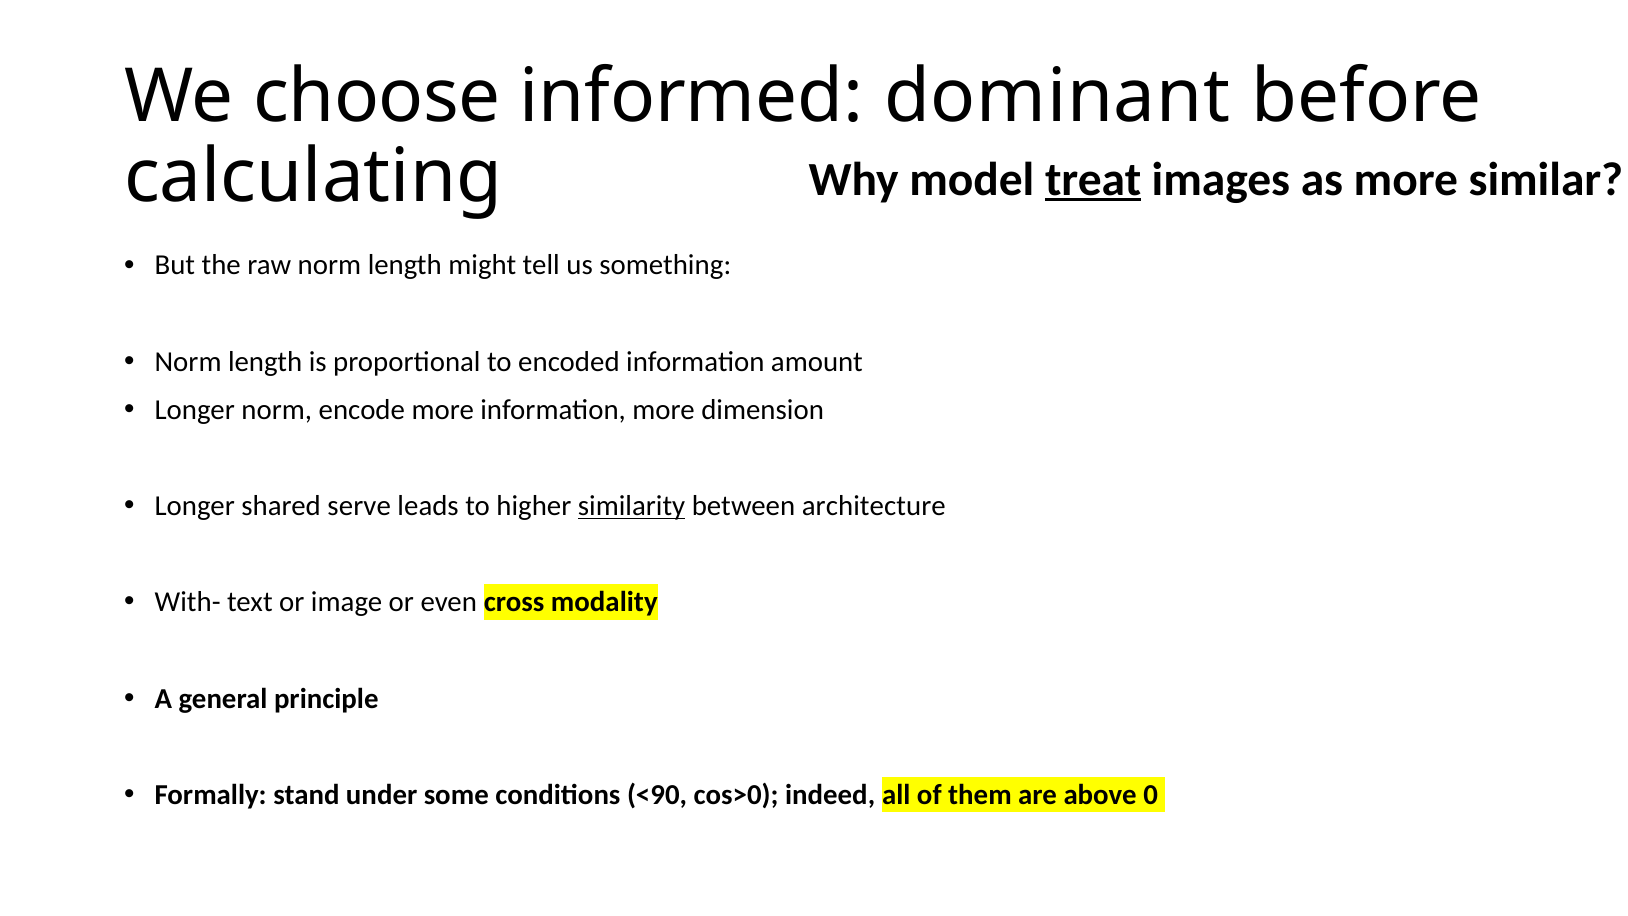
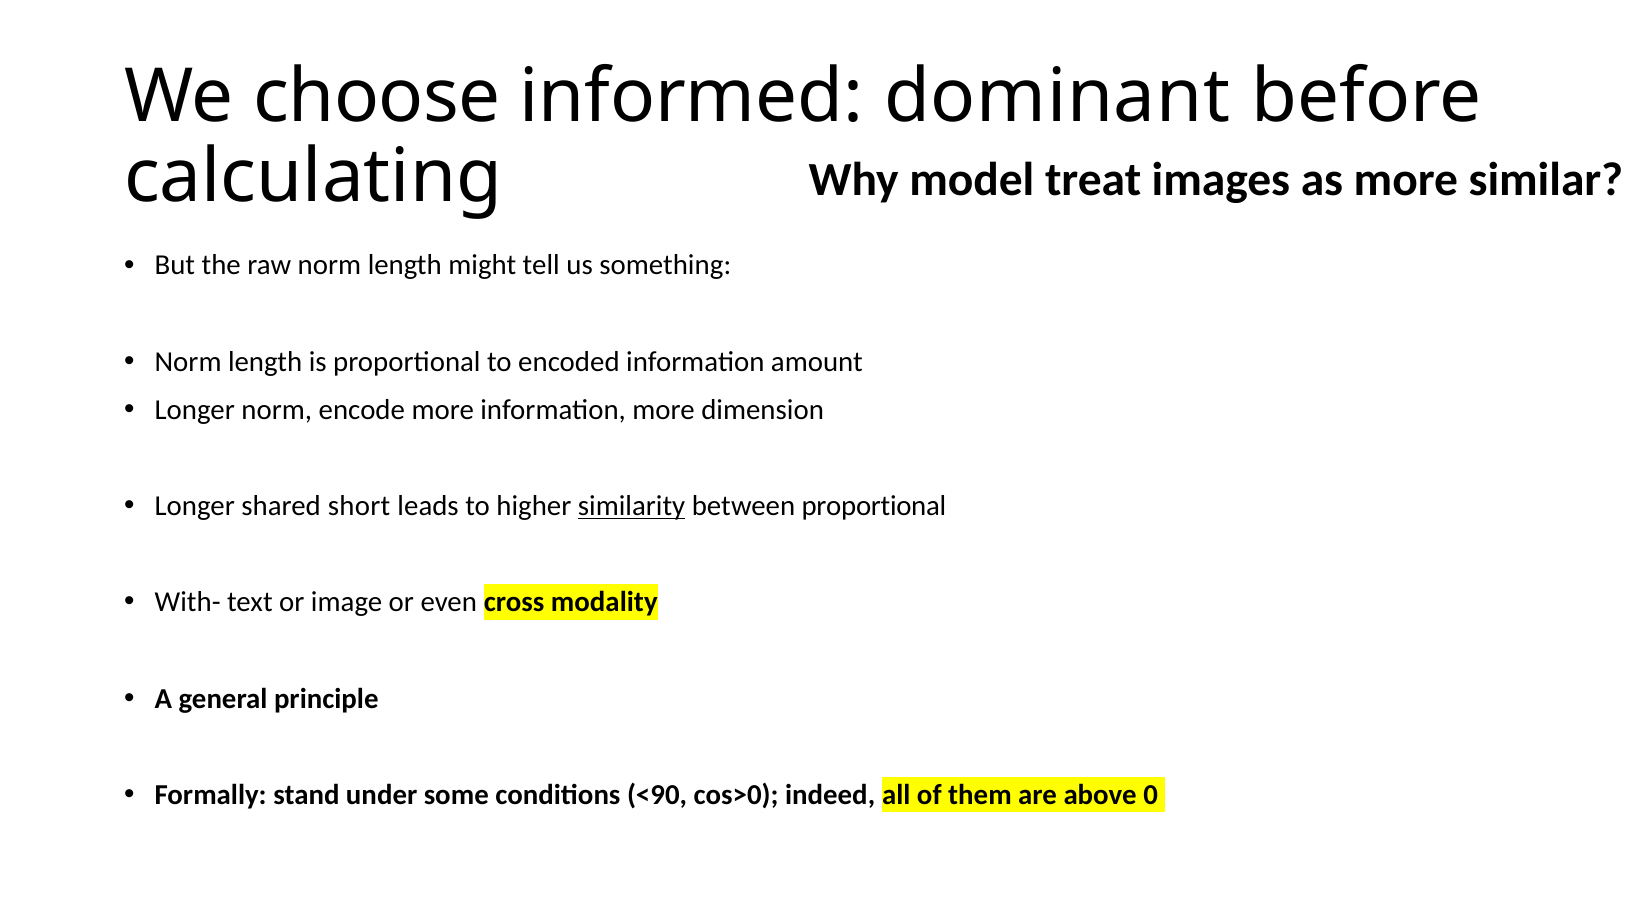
treat underline: present -> none
serve: serve -> short
between architecture: architecture -> proportional
